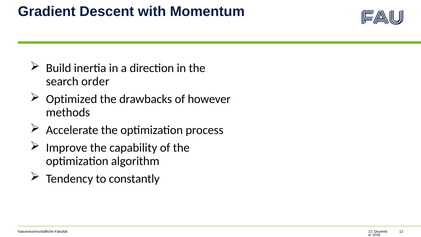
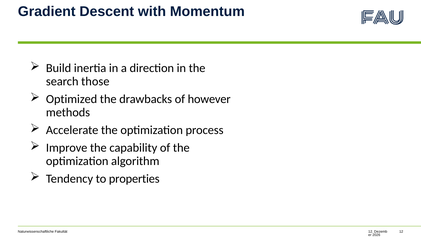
order: order -> those
constantly: constantly -> properties
